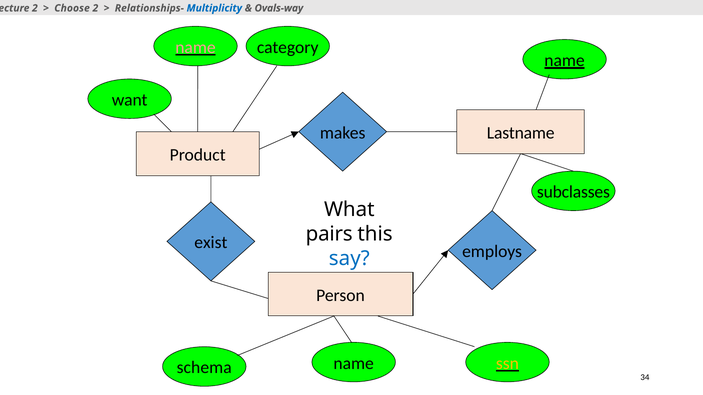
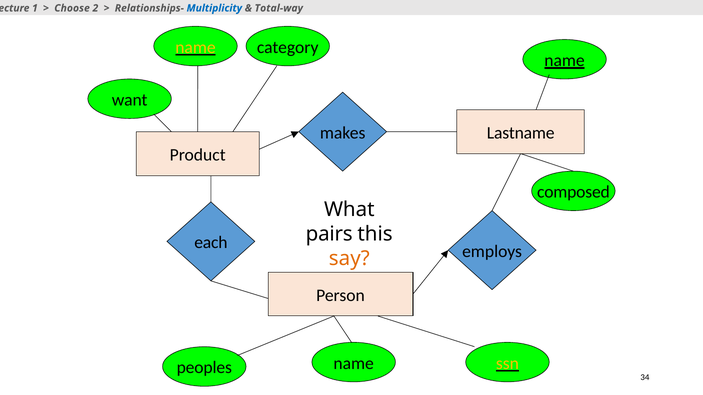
2 at (35, 8): 2 -> 1
Ovals-way: Ovals-way -> Total-way
name at (195, 47) colour: pink -> yellow
subclasses: subclasses -> composed
exist: exist -> each
say colour: blue -> orange
schema: schema -> peoples
